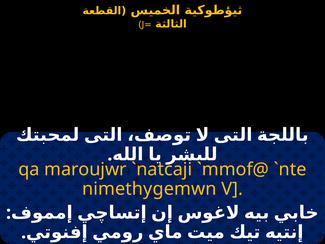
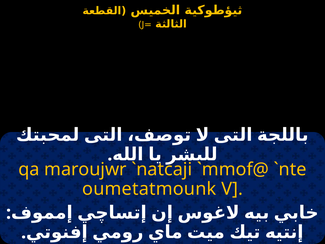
nimethygemwn: nimethygemwn -> oumetatmounk
